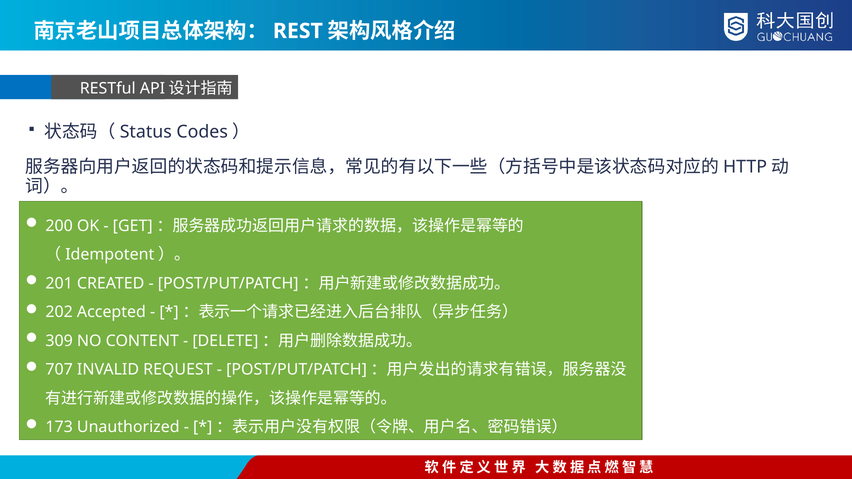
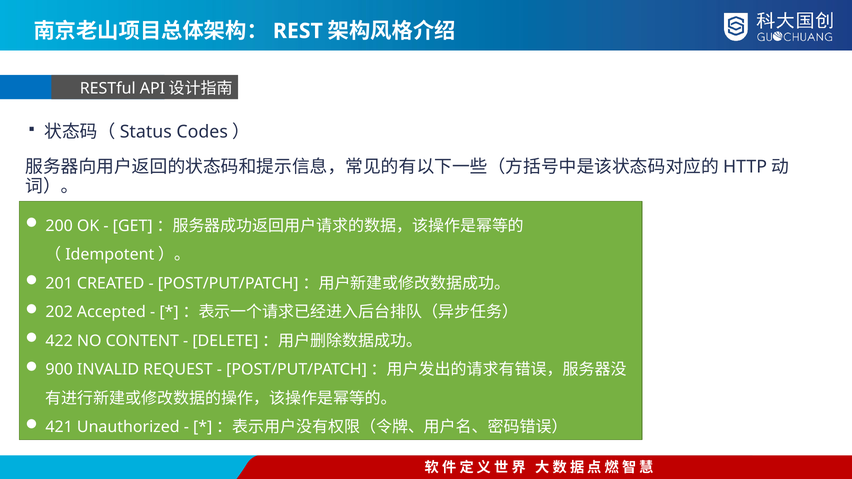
309: 309 -> 422
707: 707 -> 900
173: 173 -> 421
